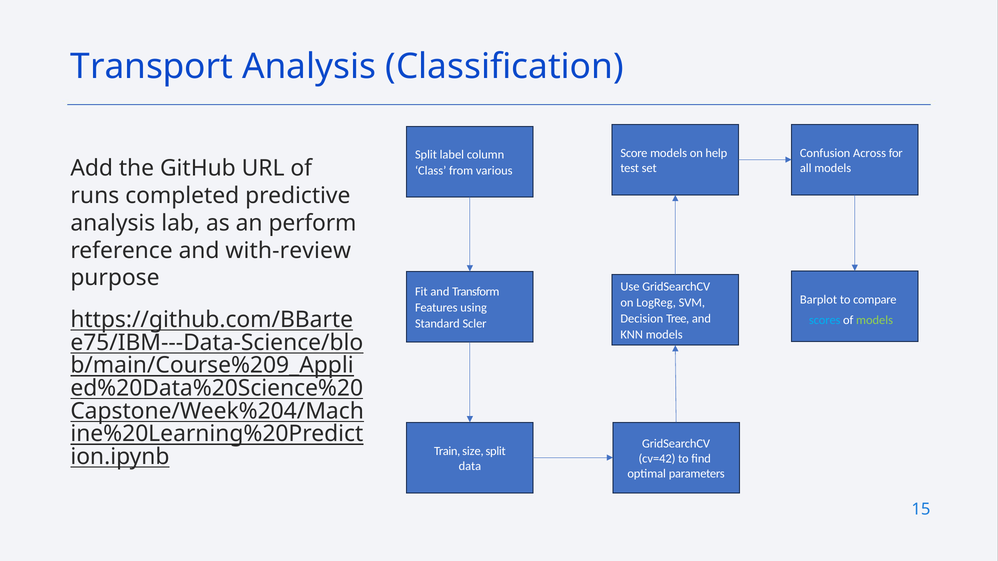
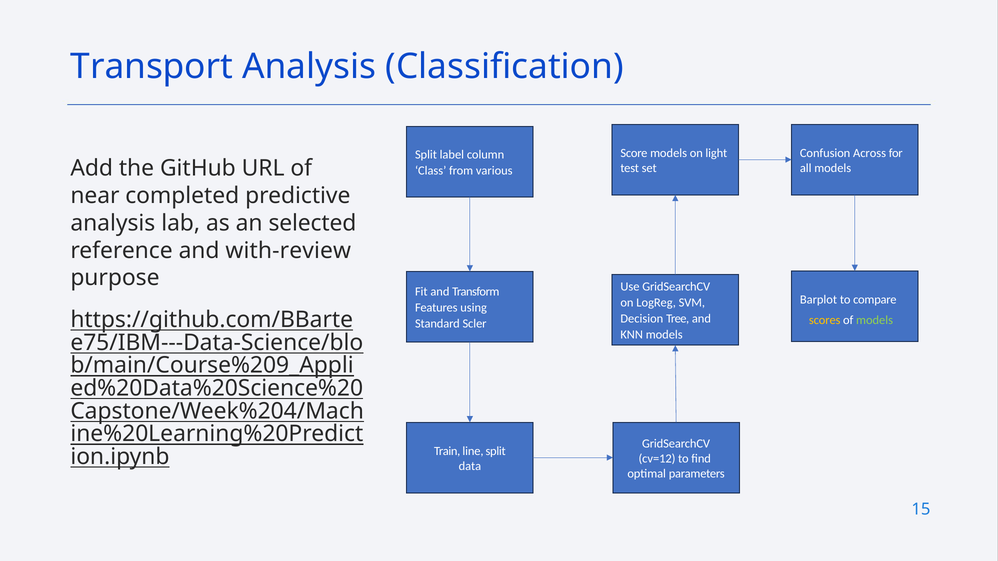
help: help -> light
runs: runs -> near
perform: perform -> selected
scores colour: light blue -> yellow
size: size -> line
cv=42: cv=42 -> cv=12
